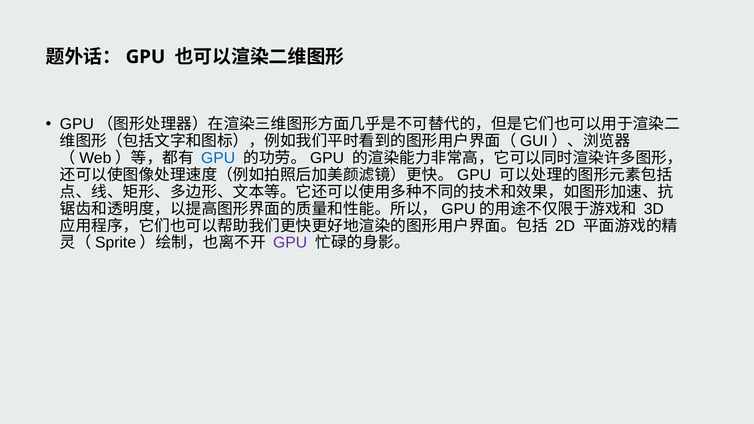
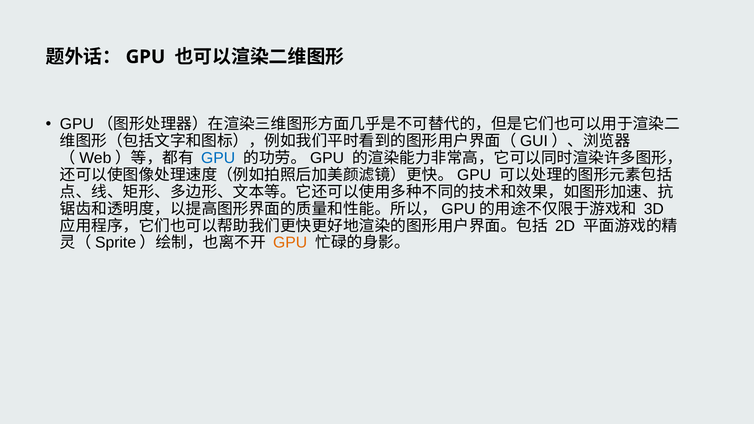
GPU at (290, 243) colour: purple -> orange
